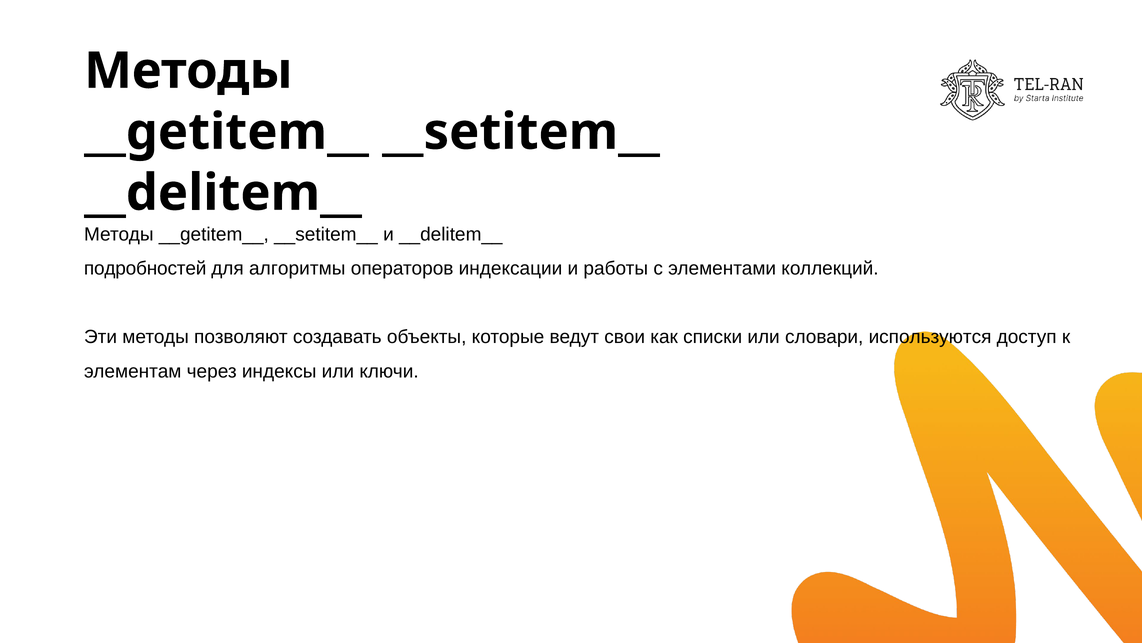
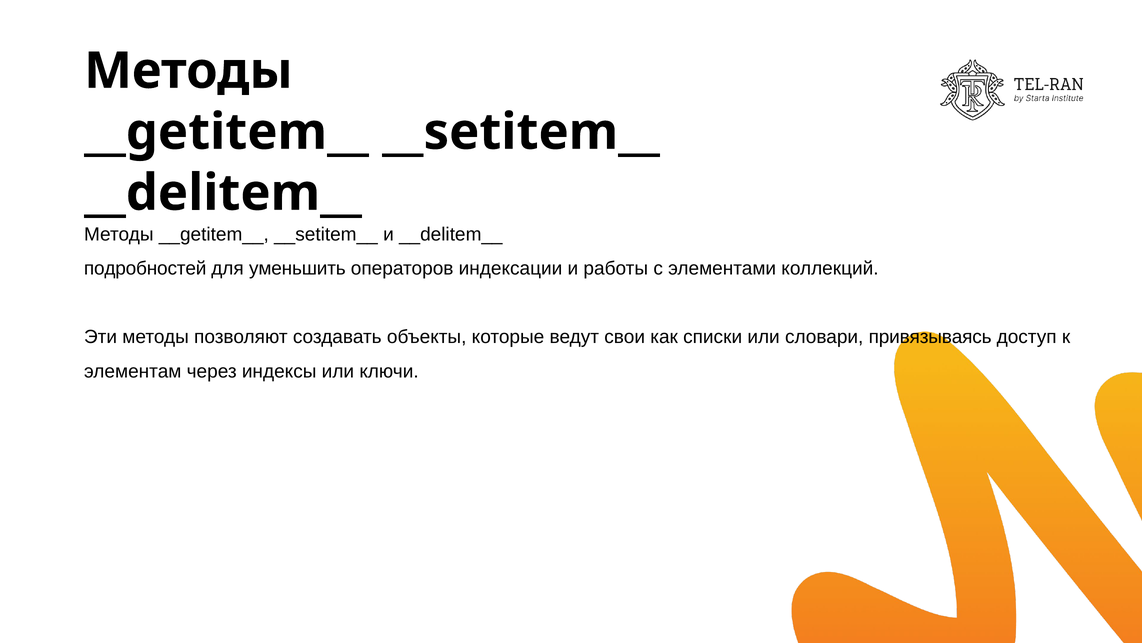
алгоритмы: алгоритмы -> уменьшить
используются: используются -> привязываясь
